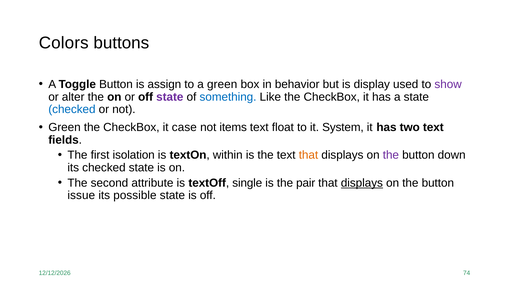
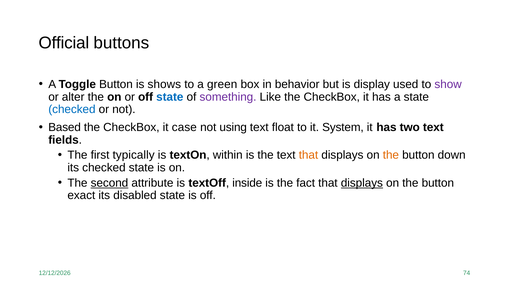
Colors: Colors -> Official
assign: assign -> shows
state at (170, 97) colour: purple -> blue
something colour: blue -> purple
Green at (65, 127): Green -> Based
items: items -> using
isolation: isolation -> typically
the at (391, 155) colour: purple -> orange
second underline: none -> present
single: single -> inside
pair: pair -> fact
issue: issue -> exact
possible: possible -> disabled
